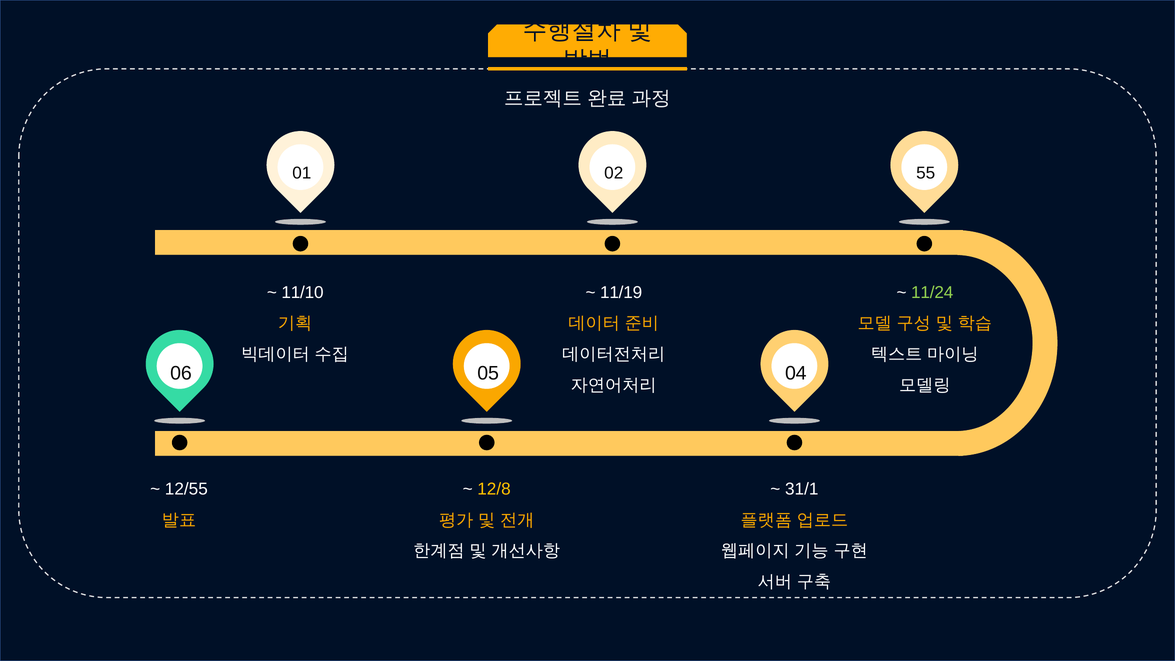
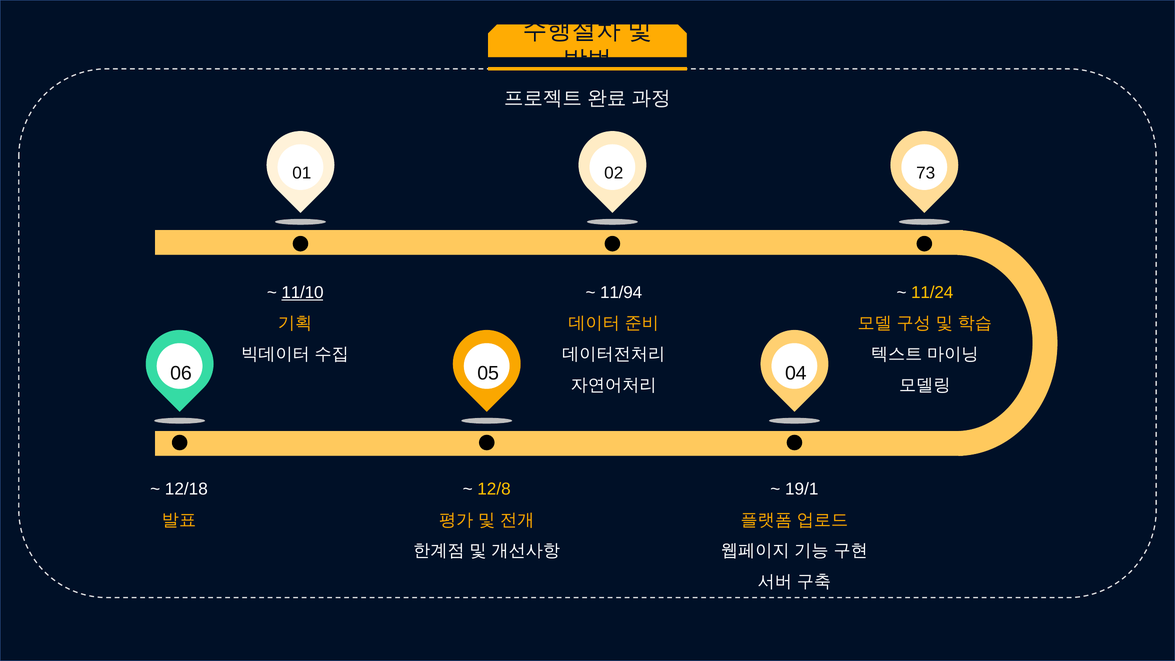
55: 55 -> 73
11/19: 11/19 -> 11/94
11/24 colour: light green -> yellow
11/10 underline: none -> present
12/55: 12/55 -> 12/18
31/1: 31/1 -> 19/1
